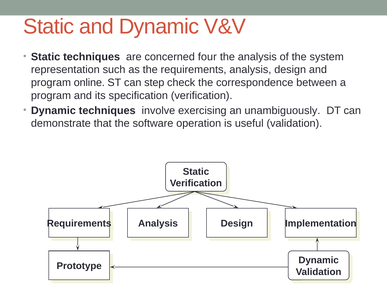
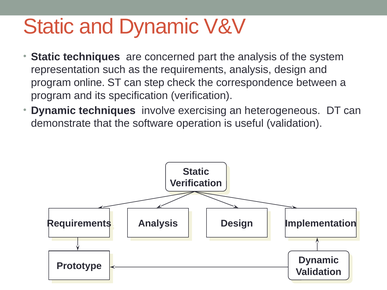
four: four -> part
unambiguously: unambiguously -> heterogeneous
